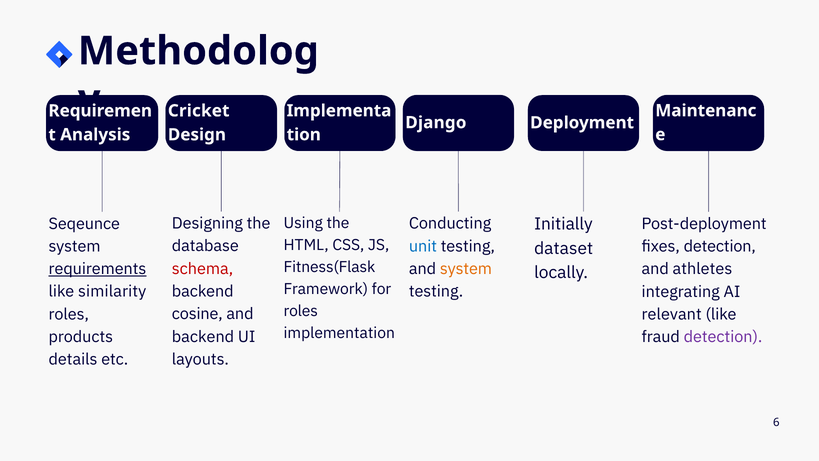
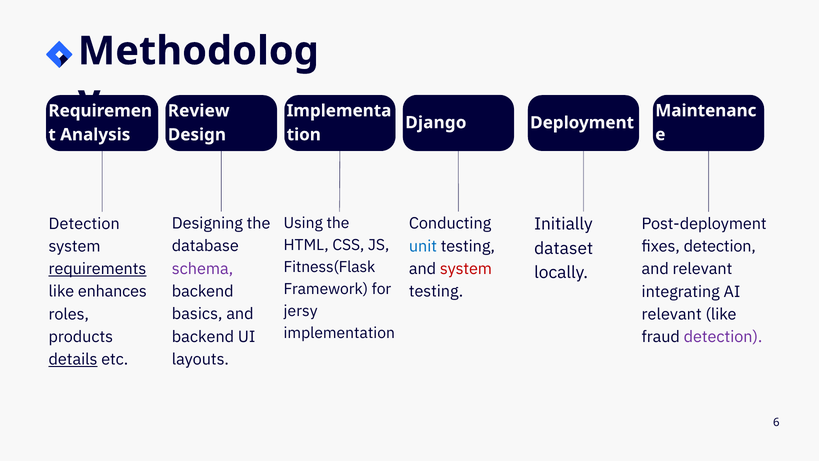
Cricket: Cricket -> Review
Seqeunce at (84, 224): Seqeunce -> Detection
schema colour: red -> purple
system at (466, 269) colour: orange -> red
and athletes: athletes -> relevant
similarity: similarity -> enhances
roles at (301, 311): roles -> jersy
cosine: cosine -> basics
details underline: none -> present
